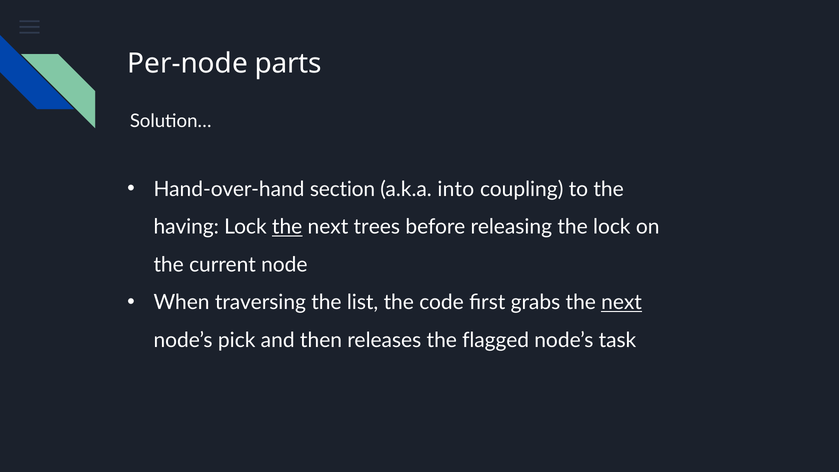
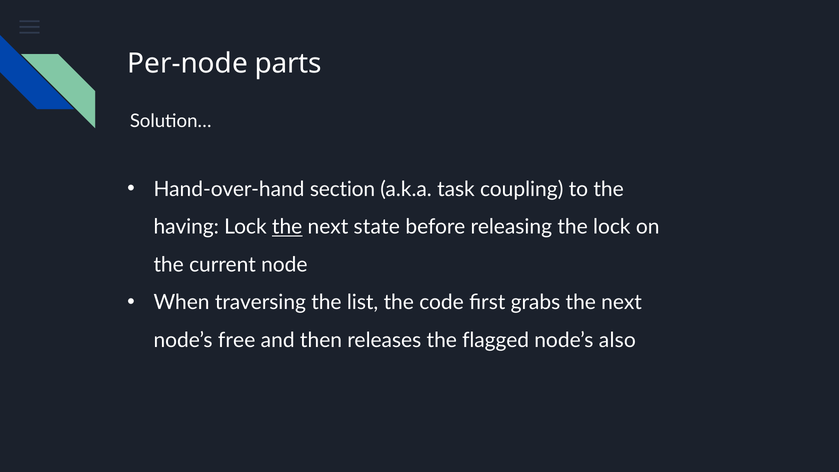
into: into -> task
trees: trees -> state
next at (622, 302) underline: present -> none
pick: pick -> free
task: task -> also
